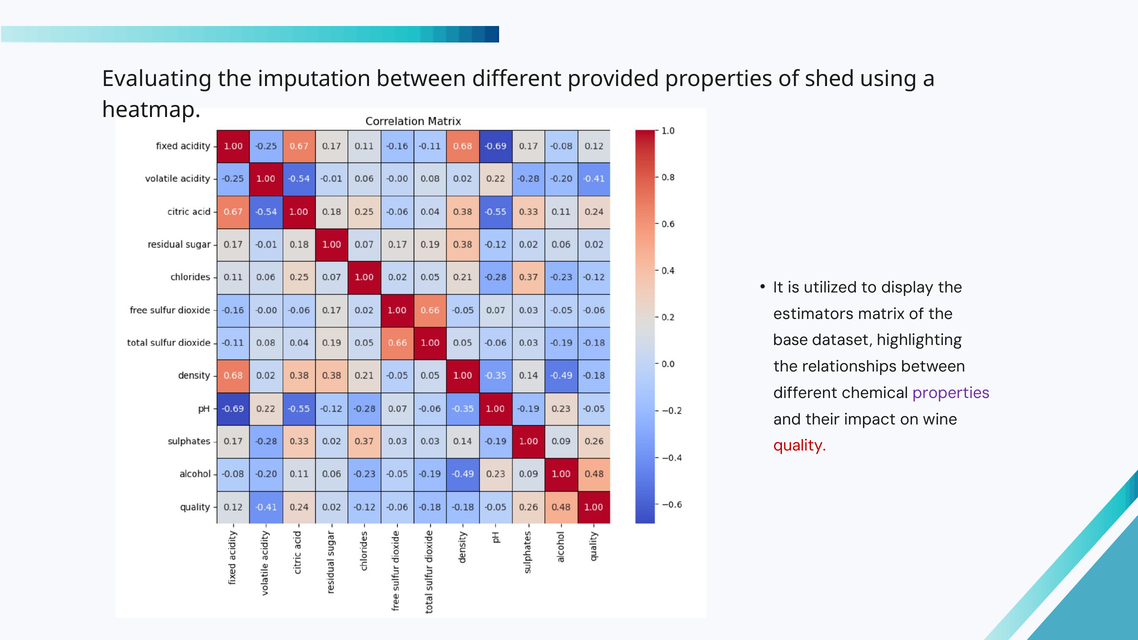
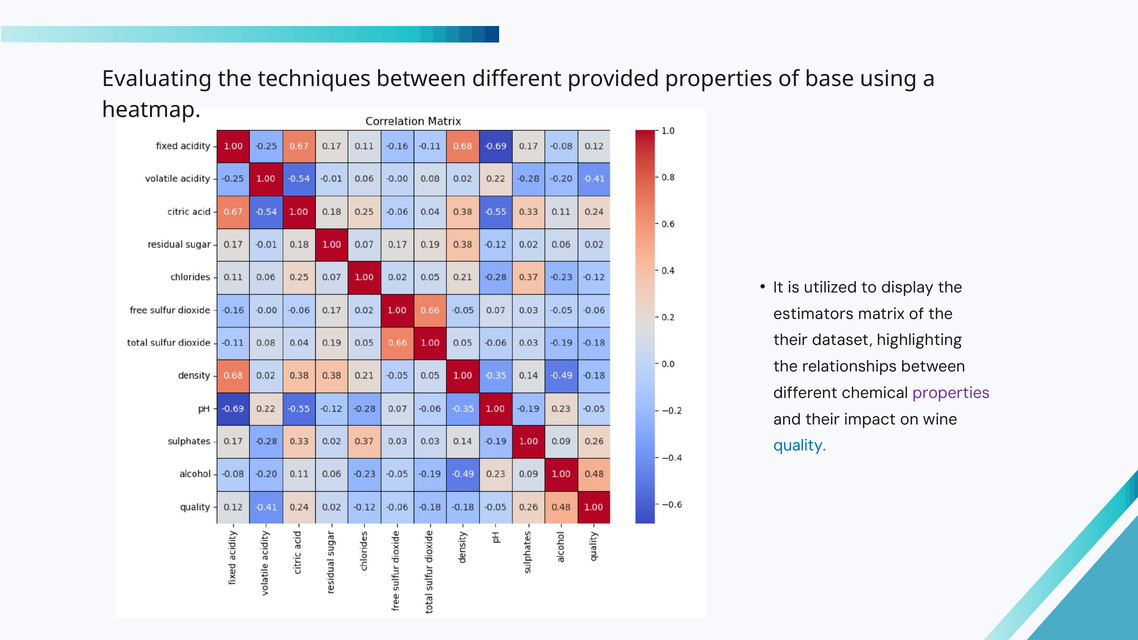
imputation: imputation -> techniques
shed: shed -> base
base at (791, 340): base -> their
quality colour: red -> blue
